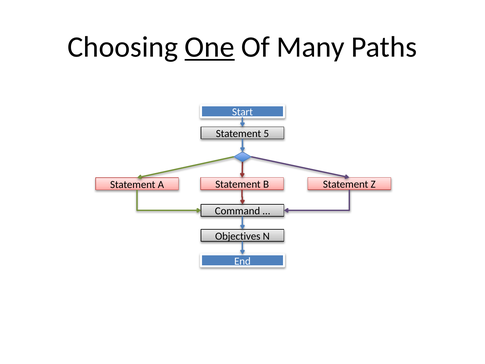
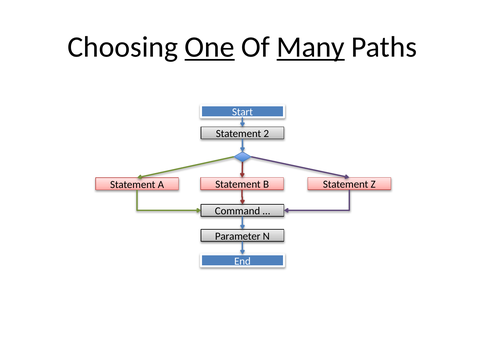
Many underline: none -> present
5: 5 -> 2
Objectives: Objectives -> Parameter
